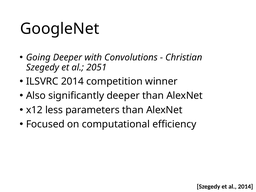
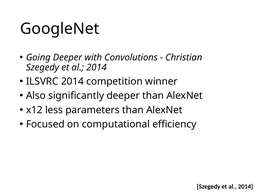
2051 at (96, 67): 2051 -> 2014
